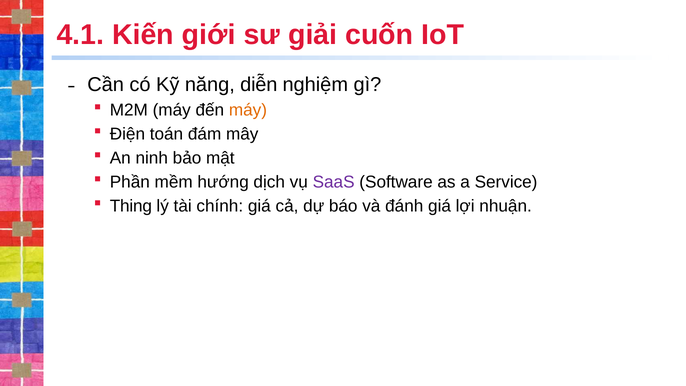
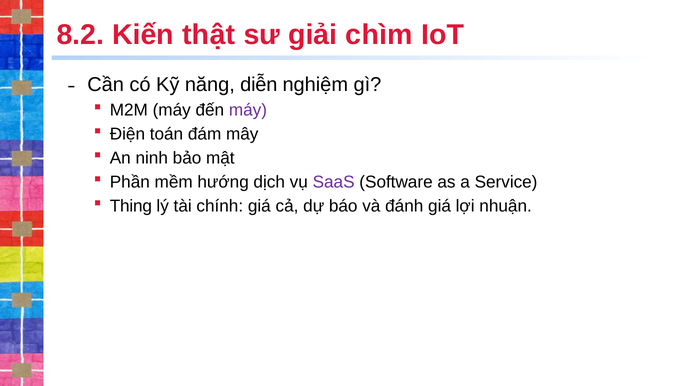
4.1: 4.1 -> 8.2
giới: giới -> thật
cuốn: cuốn -> chìm
máy at (248, 110) colour: orange -> purple
